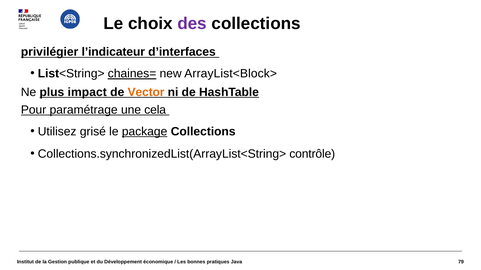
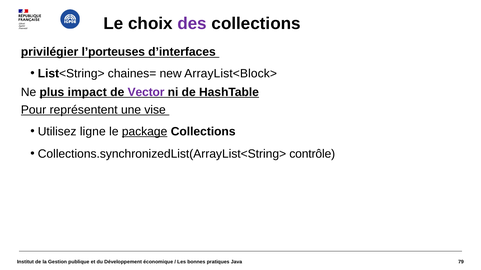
l’indicateur: l’indicateur -> l’porteuses
chaines= underline: present -> none
Vector colour: orange -> purple
paramétrage: paramétrage -> représentent
cela: cela -> vise
grisé: grisé -> ligne
